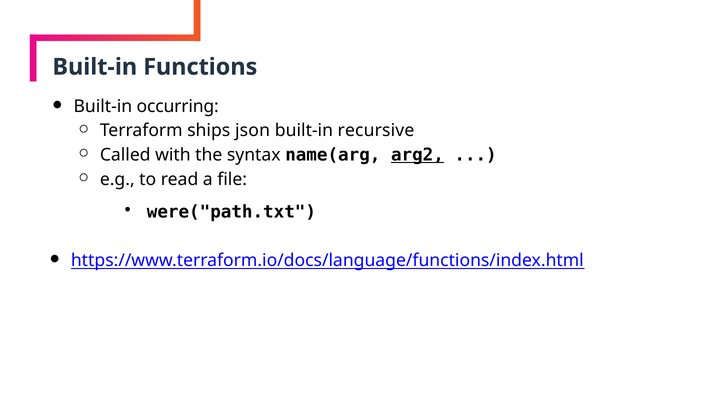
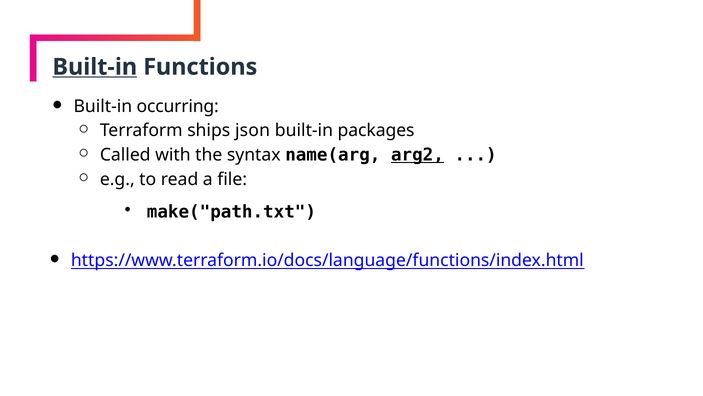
Built-in at (95, 67) underline: none -> present
recursive: recursive -> packages
were("path.txt: were("path.txt -> make("path.txt
